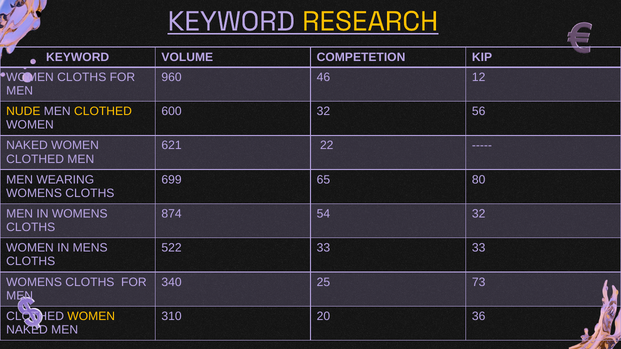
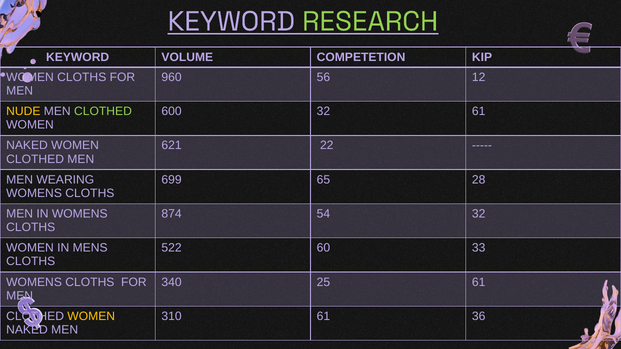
RESEARCH colour: yellow -> light green
46: 46 -> 56
CLOTHED at (103, 111) colour: yellow -> light green
32 56: 56 -> 61
80: 80 -> 28
522 33: 33 -> 60
25 73: 73 -> 61
310 20: 20 -> 61
